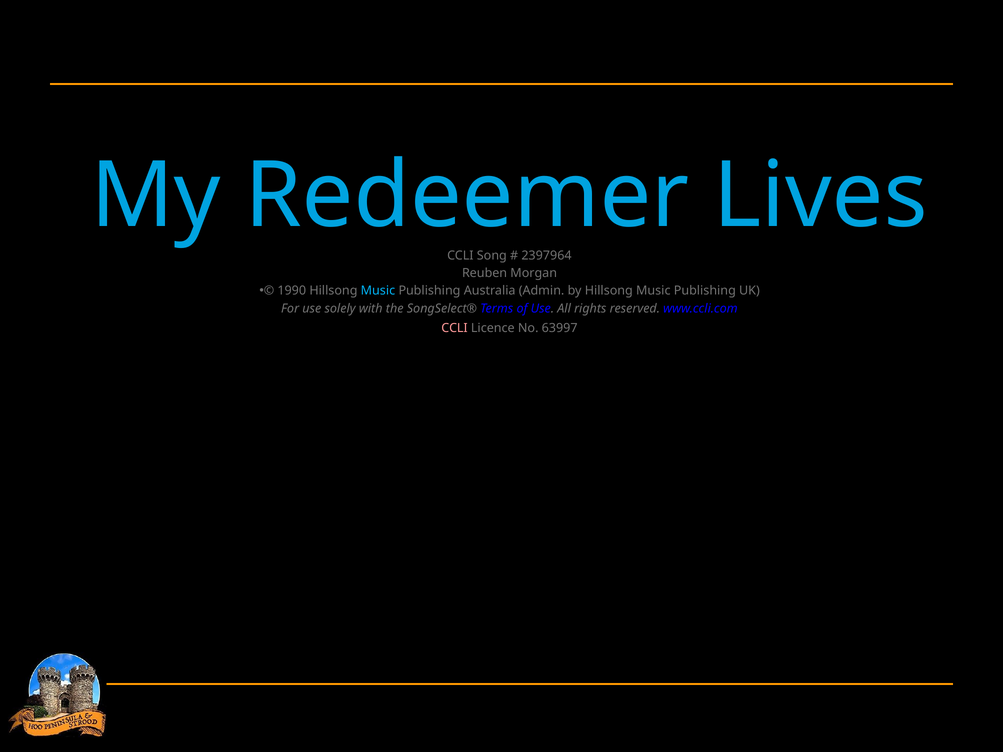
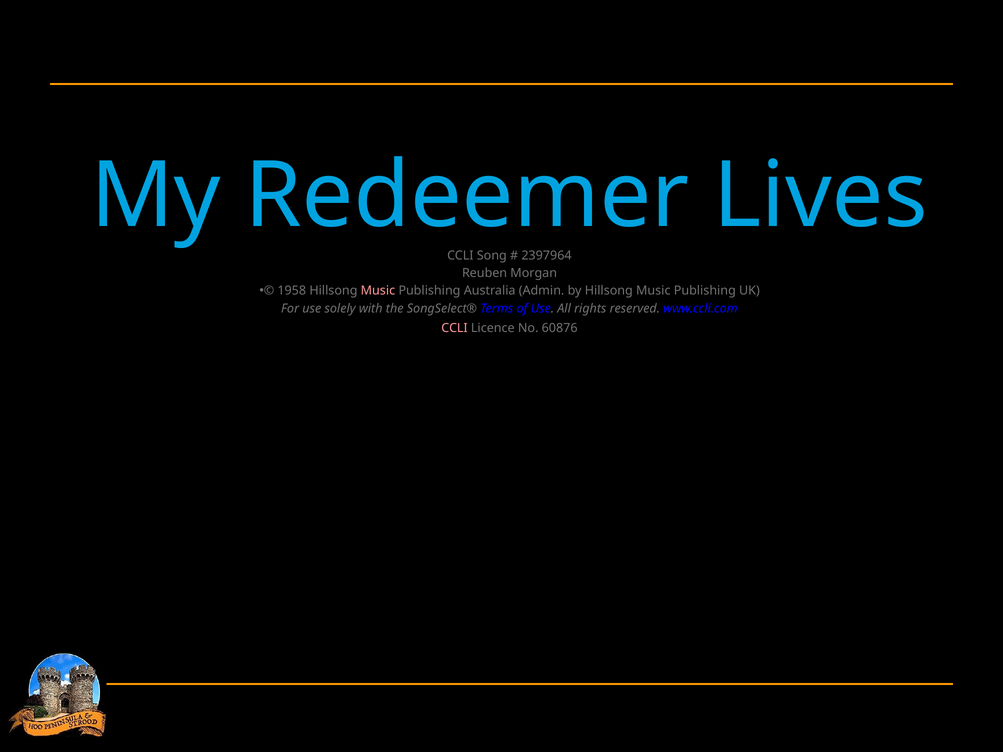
1990: 1990 -> 1958
Music at (378, 291) colour: light blue -> pink
63997: 63997 -> 60876
